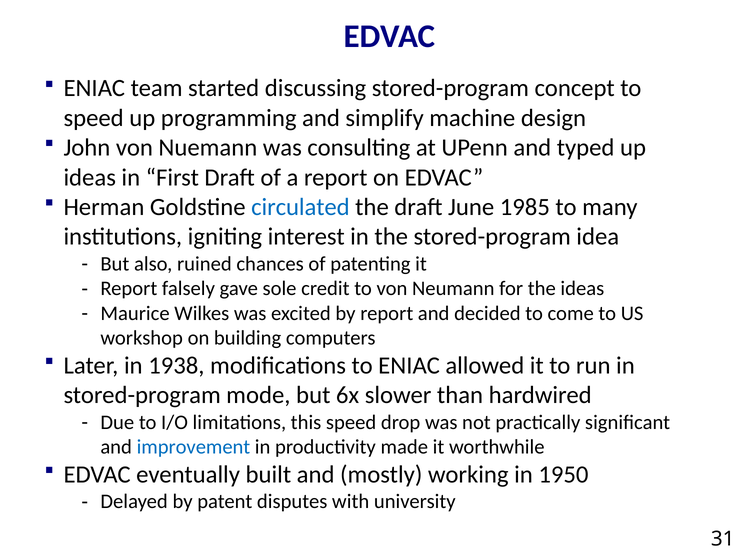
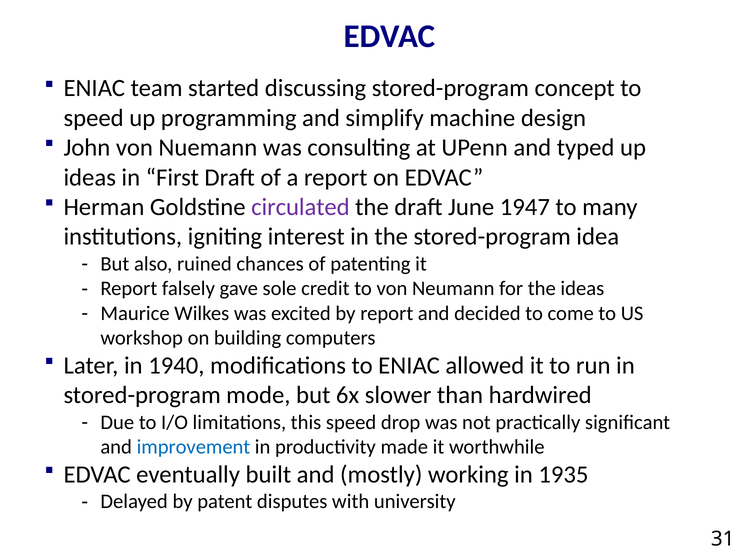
circulated colour: blue -> purple
1985: 1985 -> 1947
1938: 1938 -> 1940
1950: 1950 -> 1935
